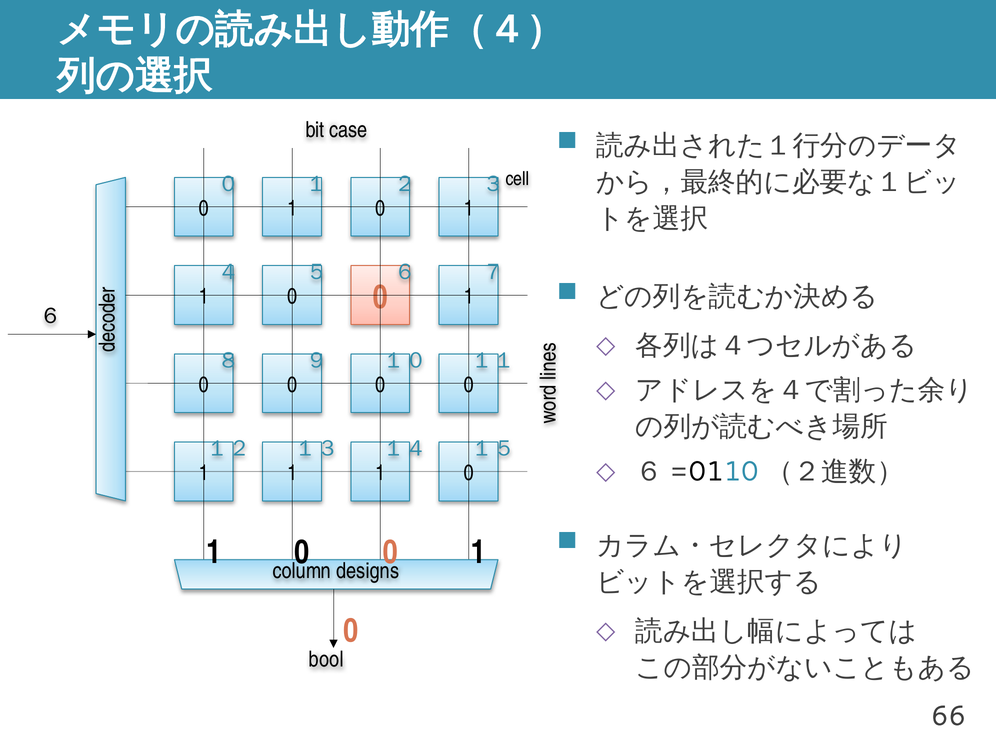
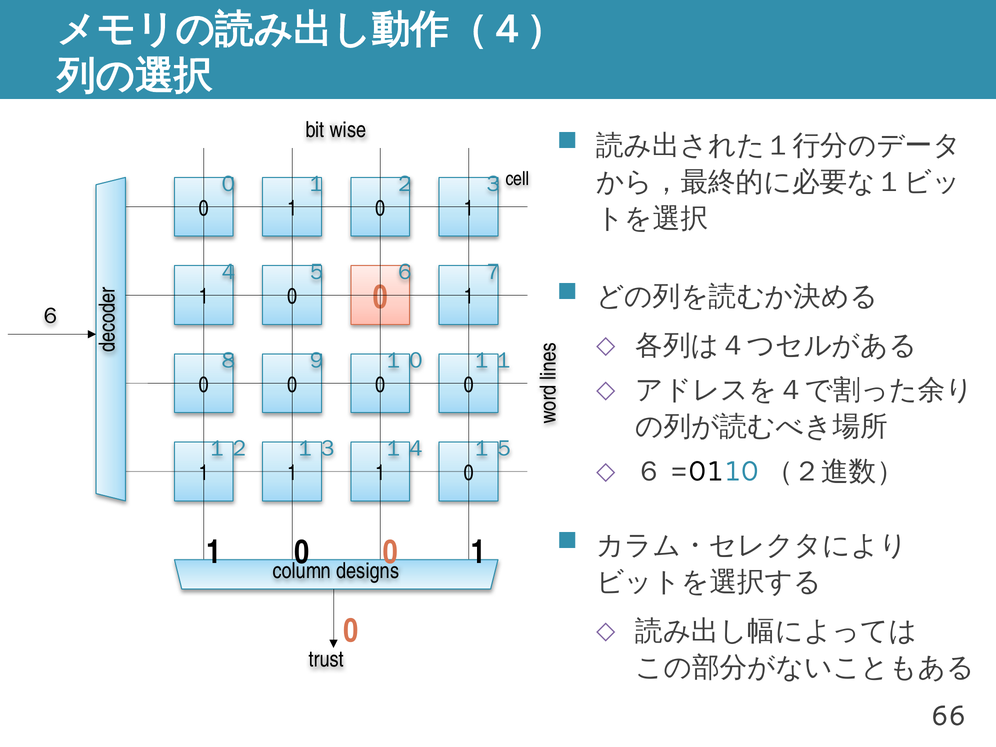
case: case -> wise
bool: bool -> trust
